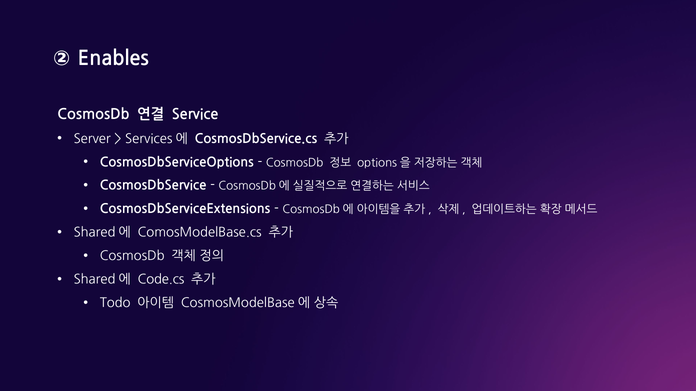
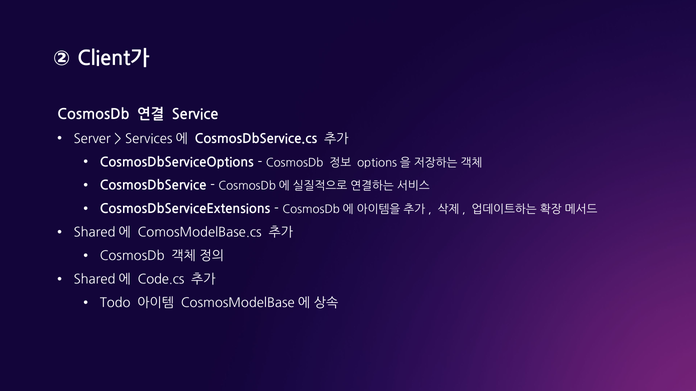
Enables: Enables -> Client가
